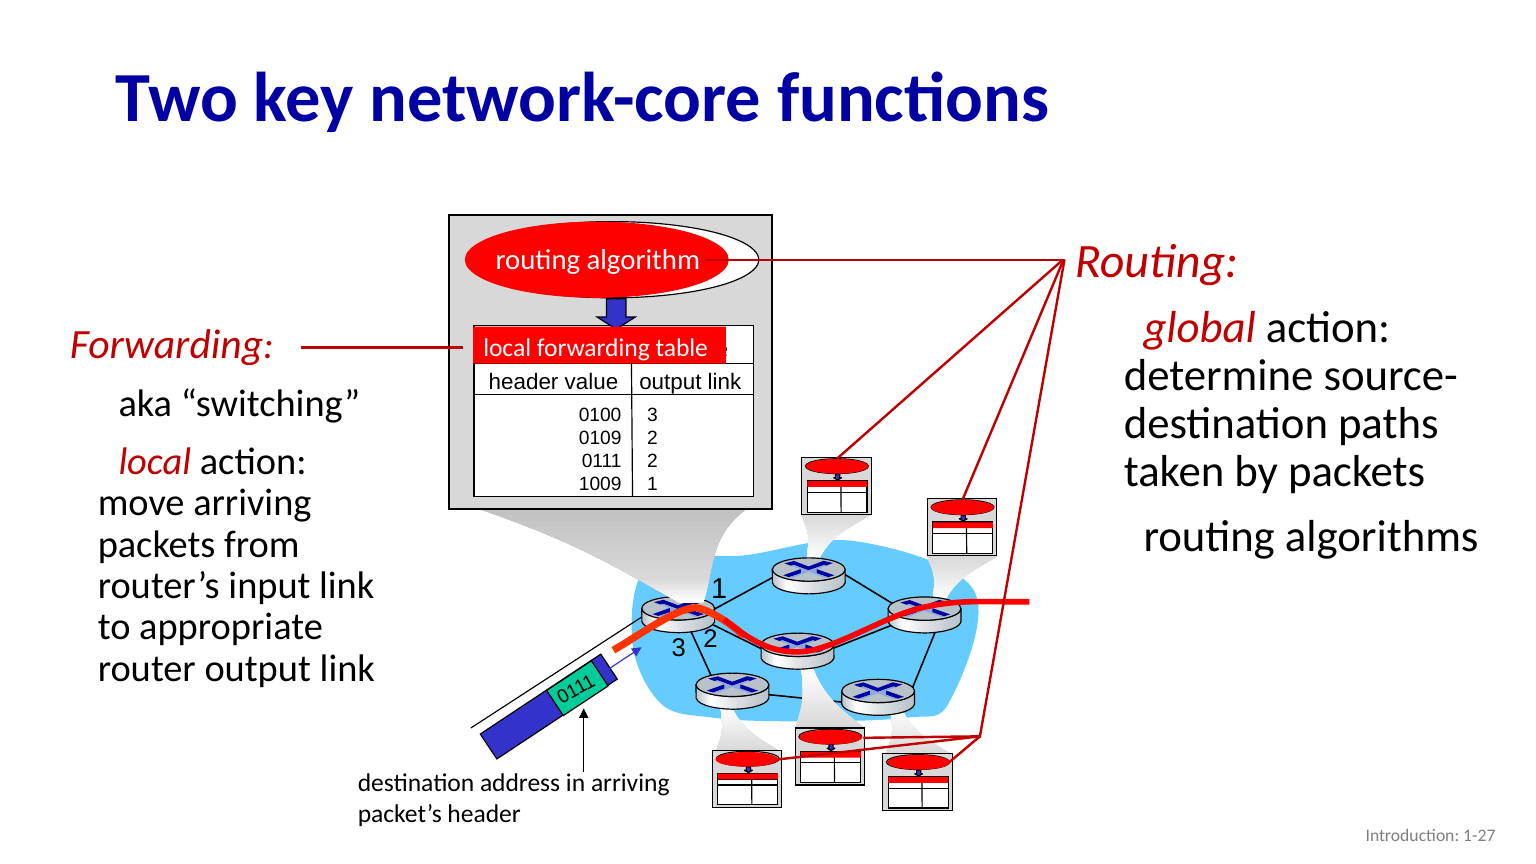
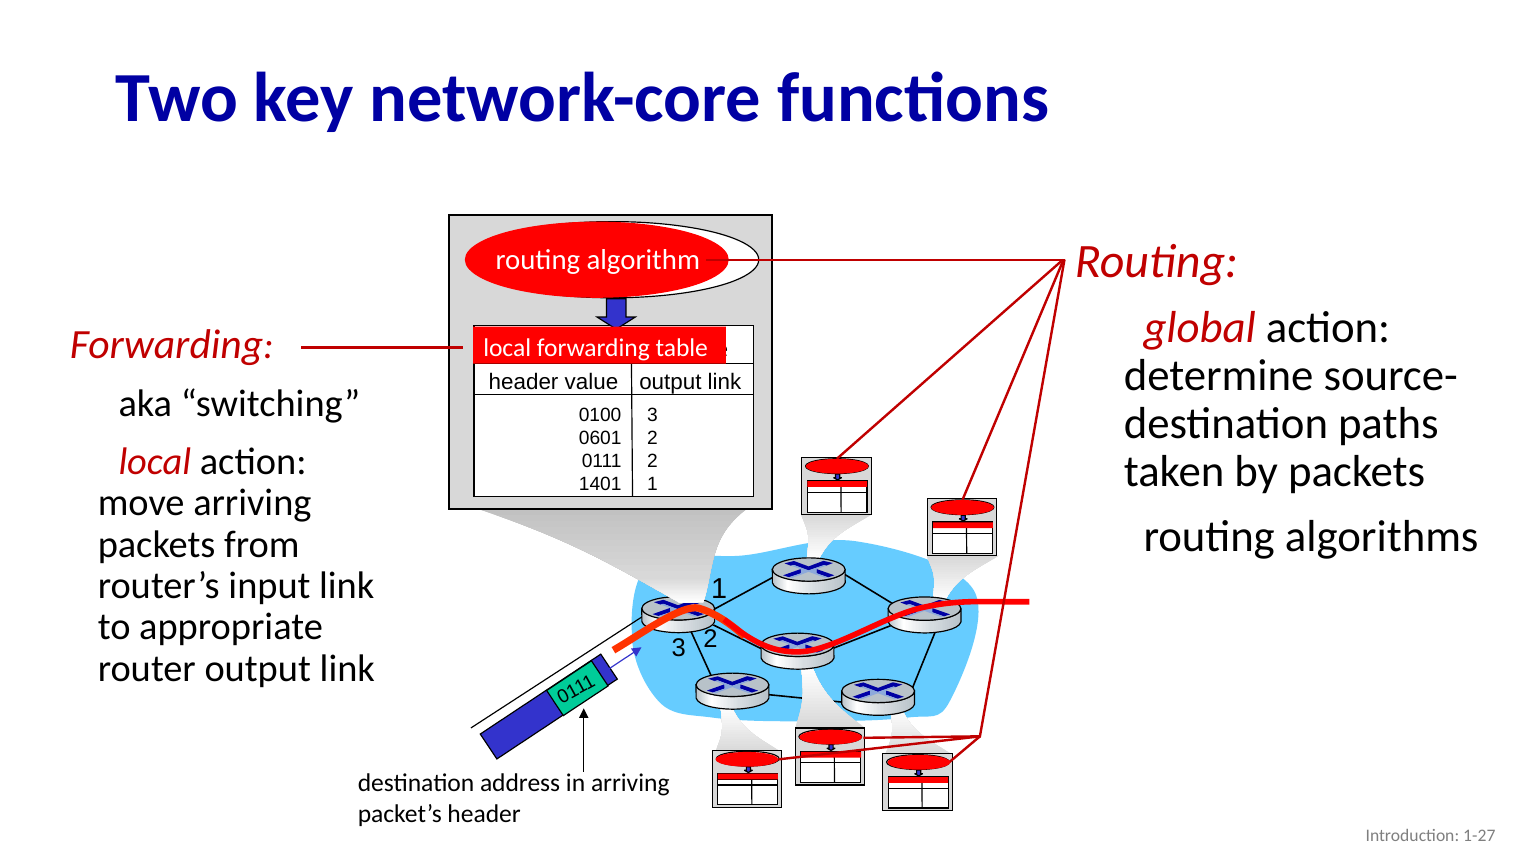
0109: 0109 -> 0601
1009: 1009 -> 1401
